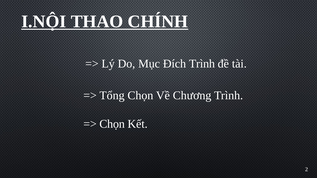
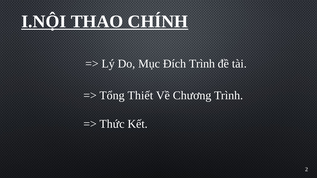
Tổng Chọn: Chọn -> Thiết
Chọn at (112, 124): Chọn -> Thức
